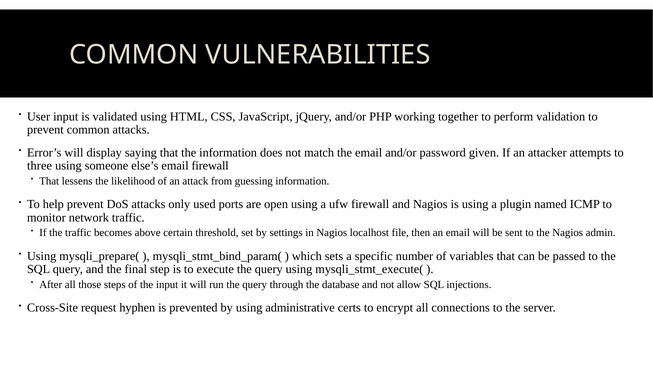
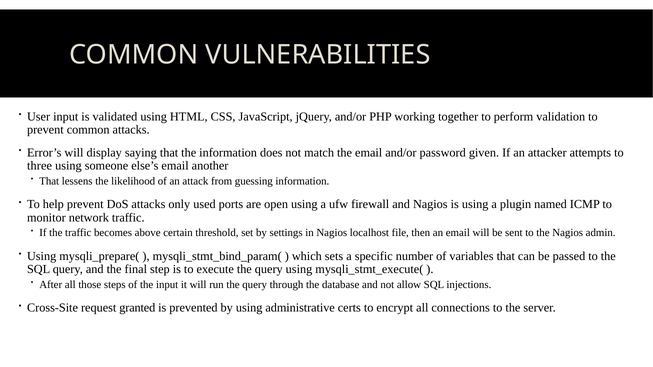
email firewall: firewall -> another
hyphen: hyphen -> granted
